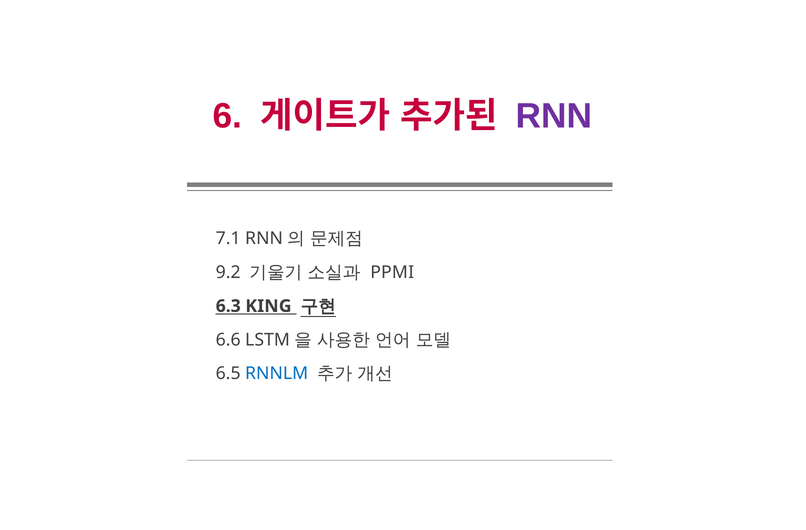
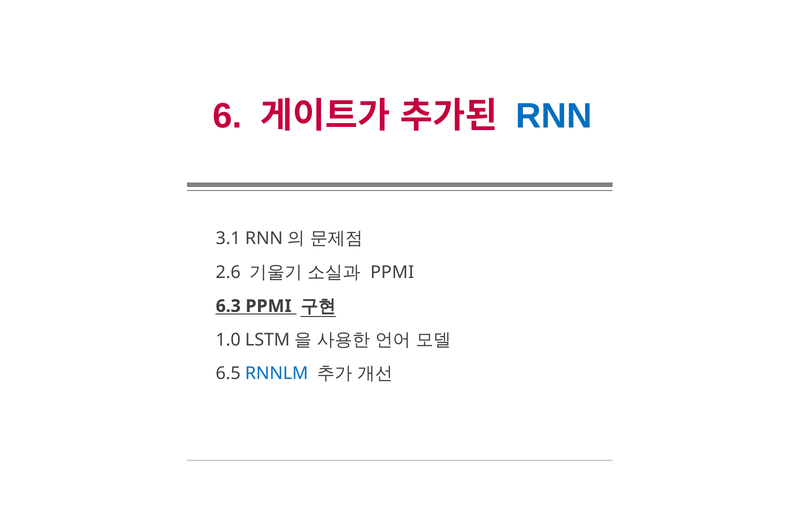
RNN colour: purple -> blue
7.1: 7.1 -> 3.1
9.2: 9.2 -> 2.6
6.3 KING: KING -> PPMI
6.6: 6.6 -> 1.0
